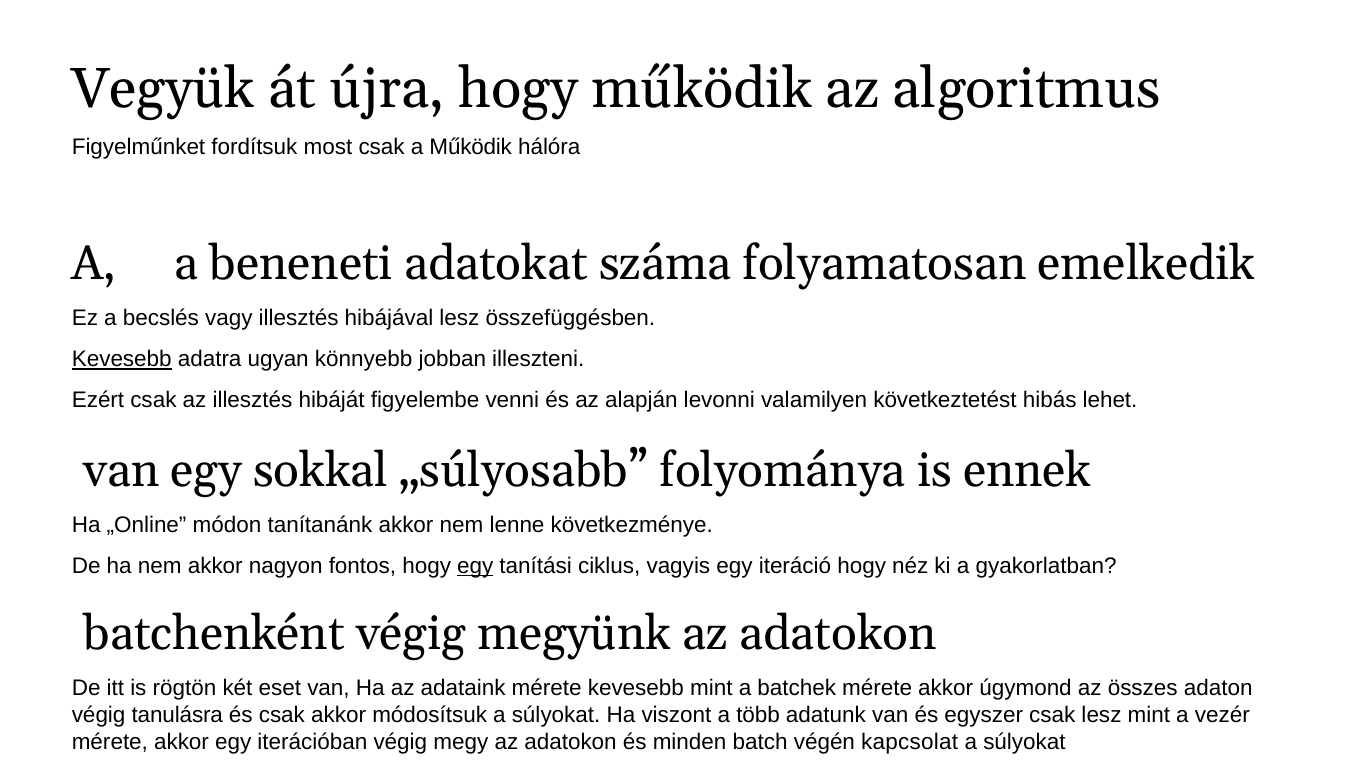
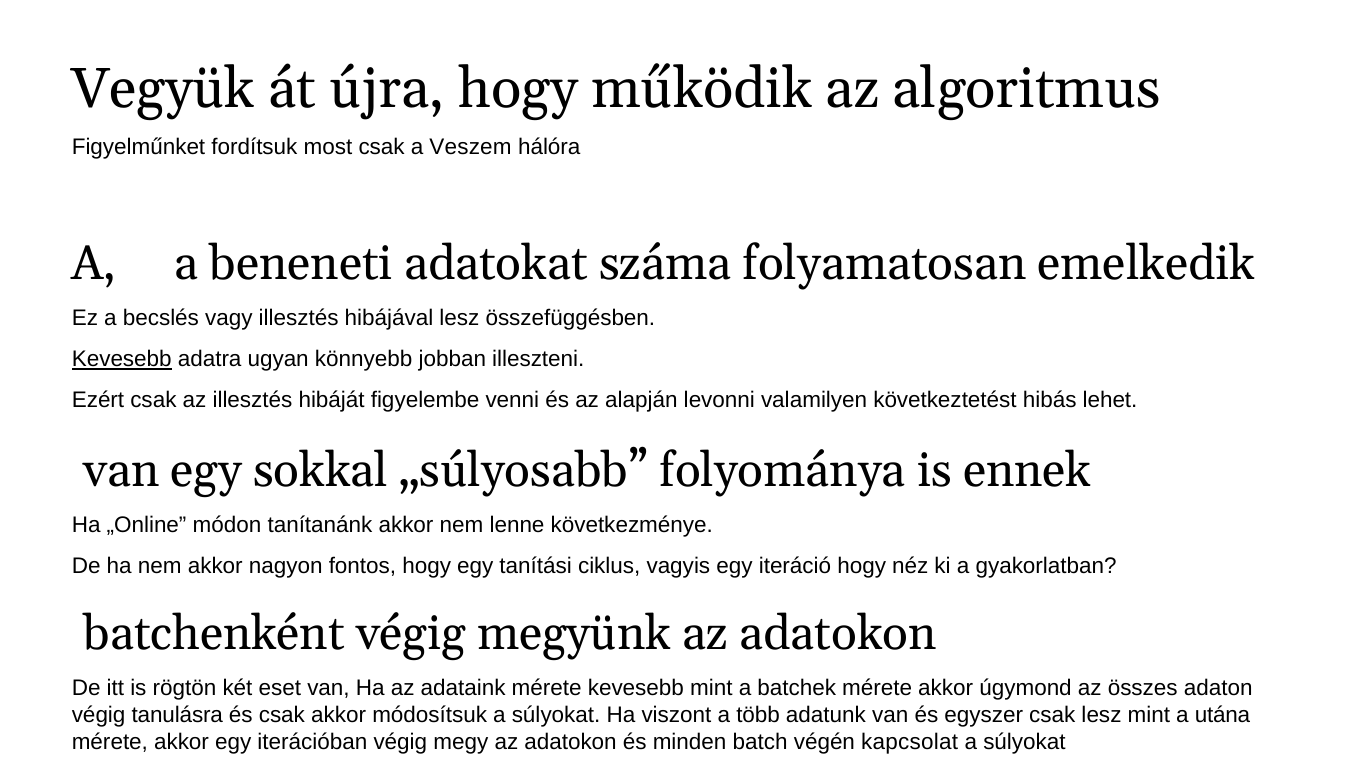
a Működik: Működik -> Veszem
egy at (475, 566) underline: present -> none
vezér: vezér -> utána
